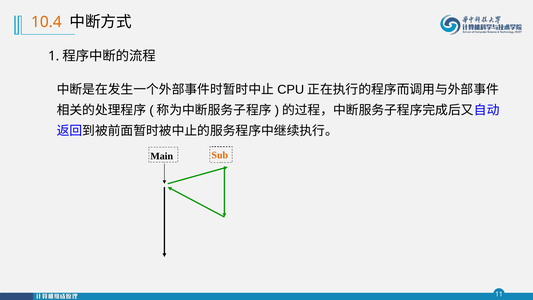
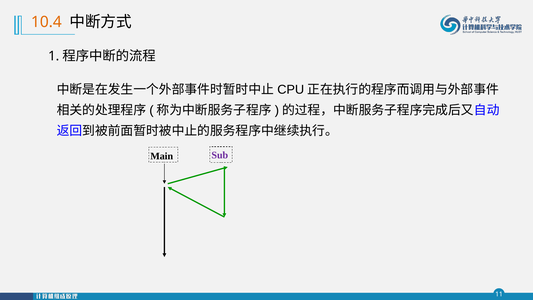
Sub colour: orange -> purple
